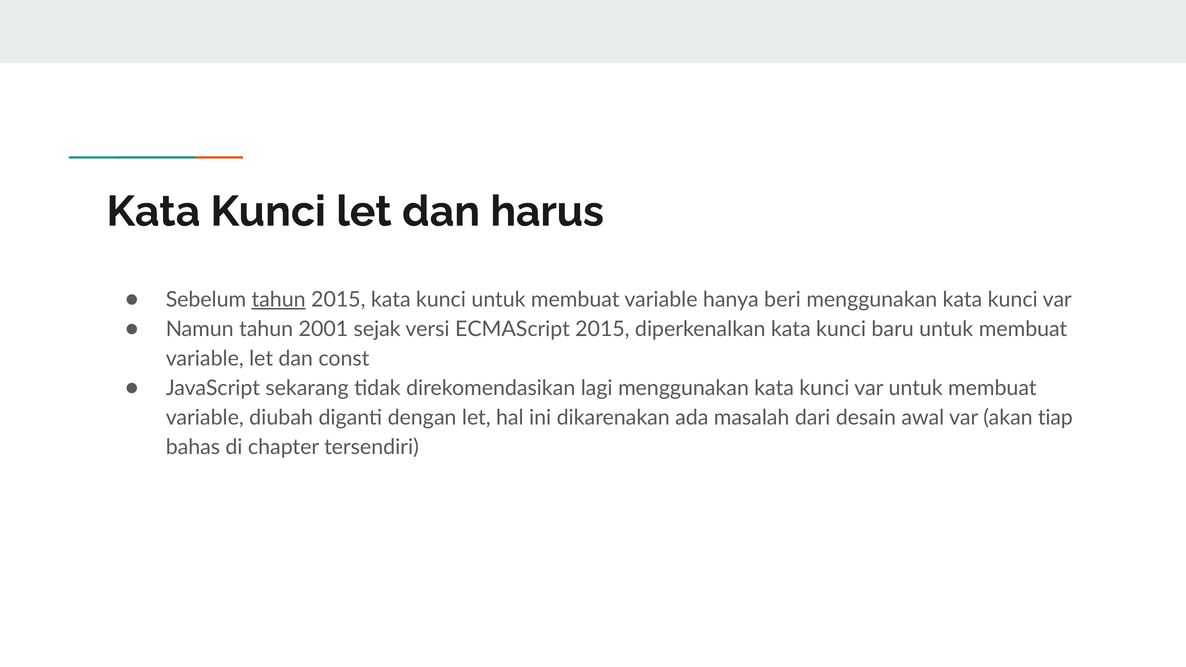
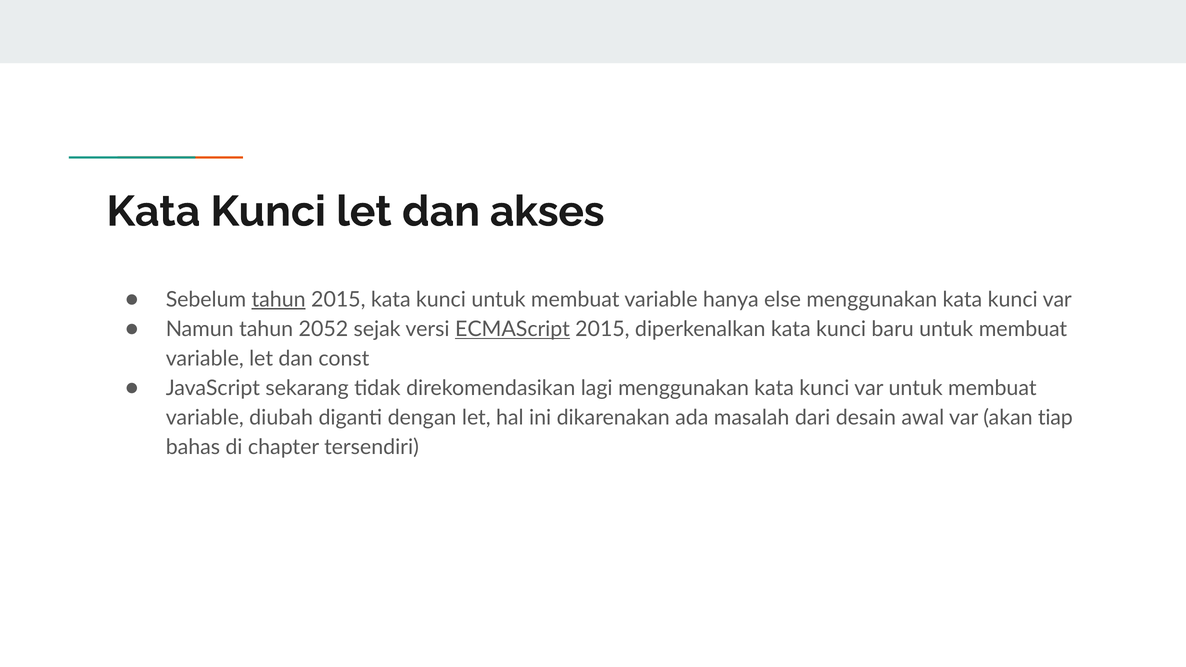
harus: harus -> akses
beri: beri -> else
2001: 2001 -> 2052
ECMAScript underline: none -> present
